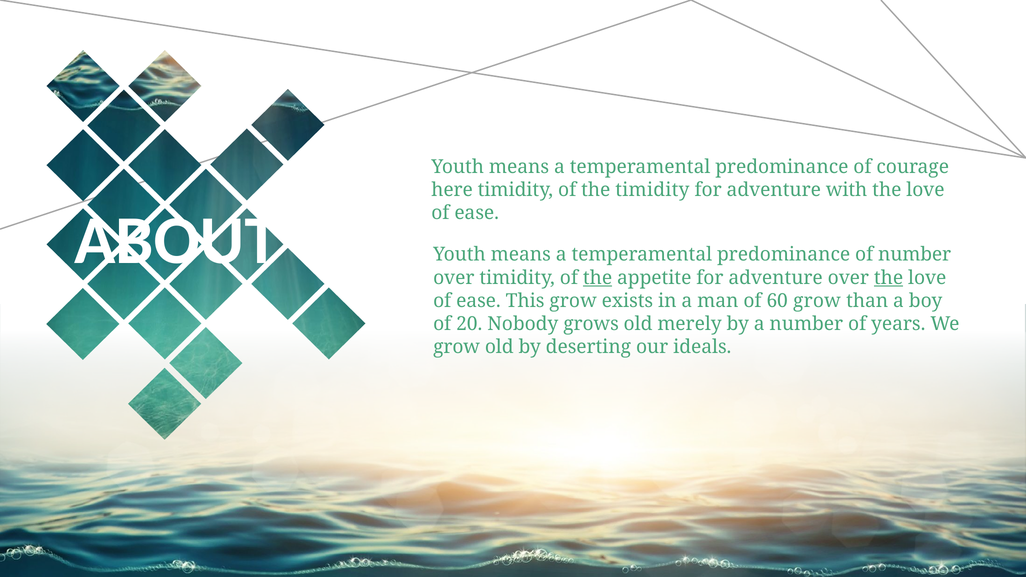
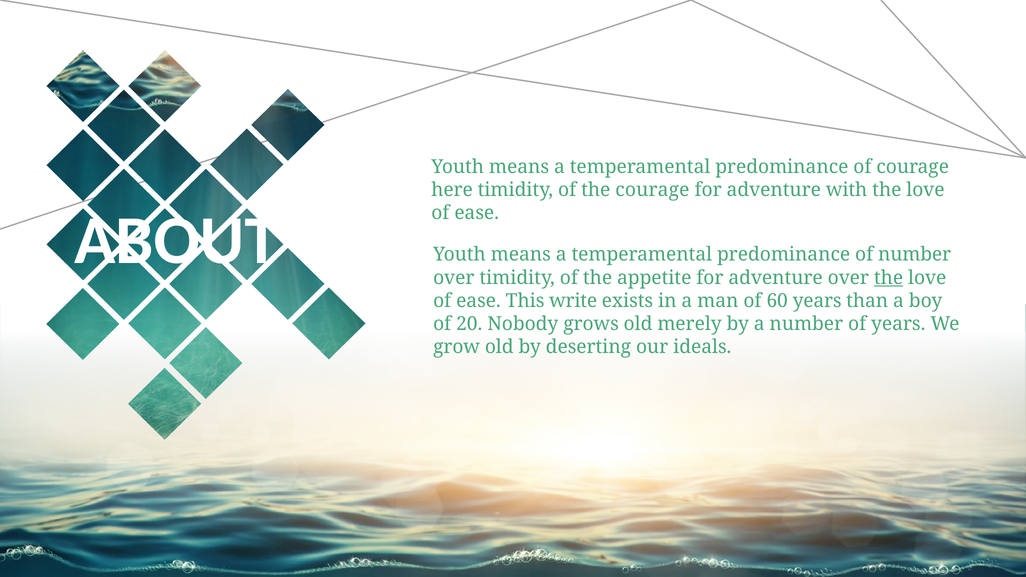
the timidity: timidity -> courage
the at (598, 278) underline: present -> none
This grow: grow -> write
60 grow: grow -> years
